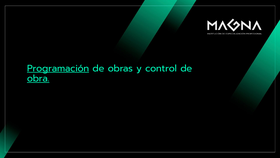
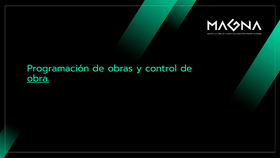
Programación underline: present -> none
